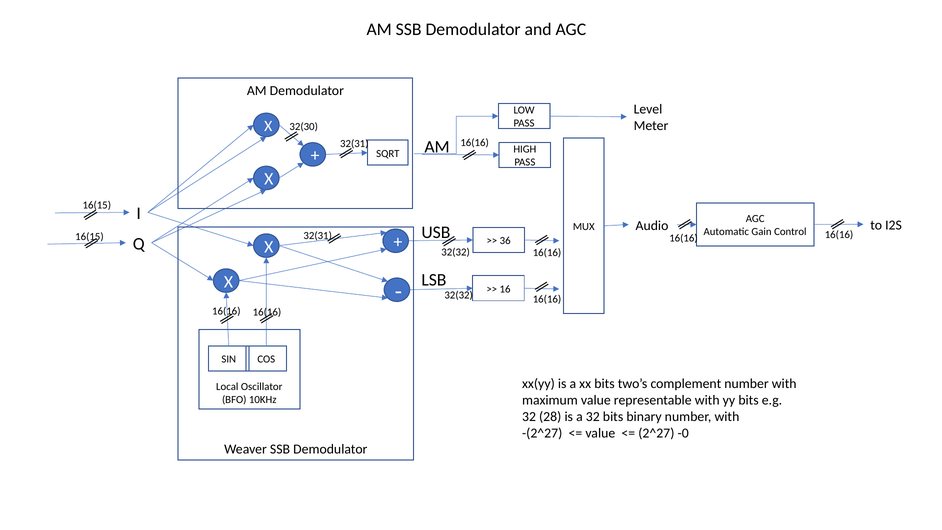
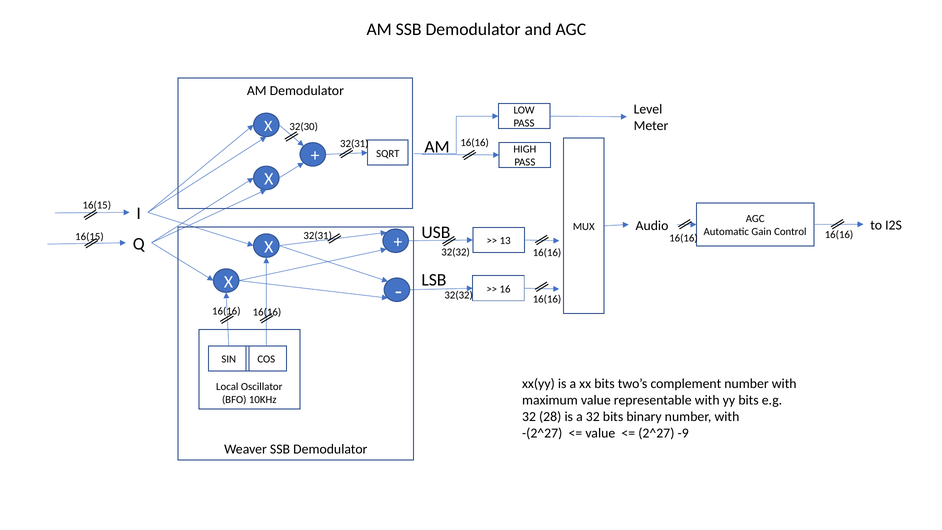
36: 36 -> 13
-0: -0 -> -9
